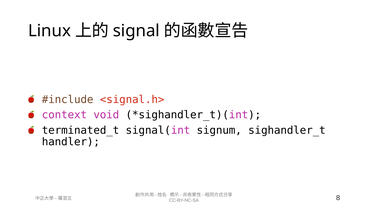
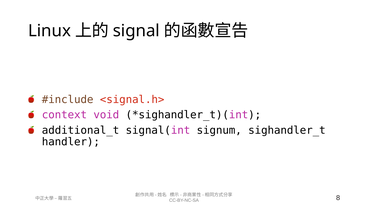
terminated_t: terminated_t -> additional_t
